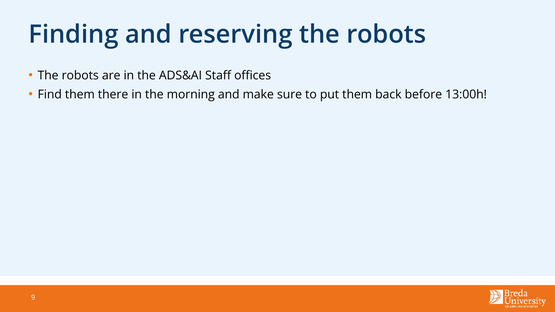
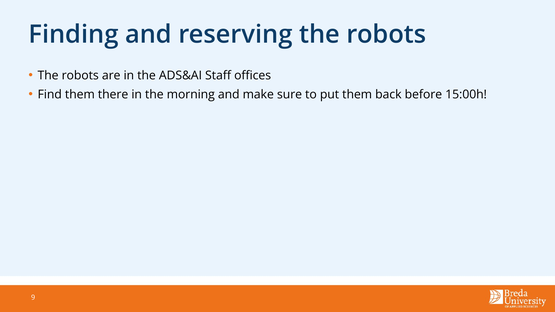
13:00h: 13:00h -> 15:00h
